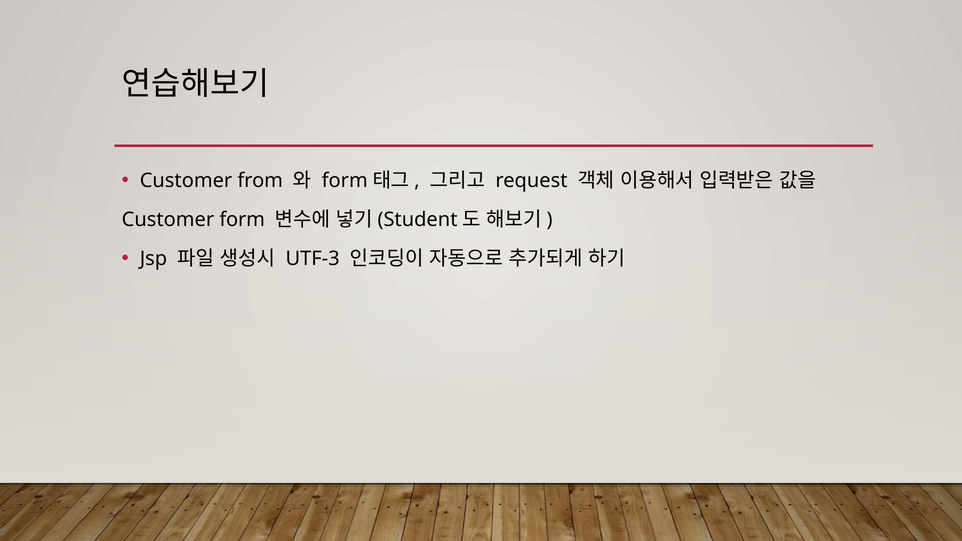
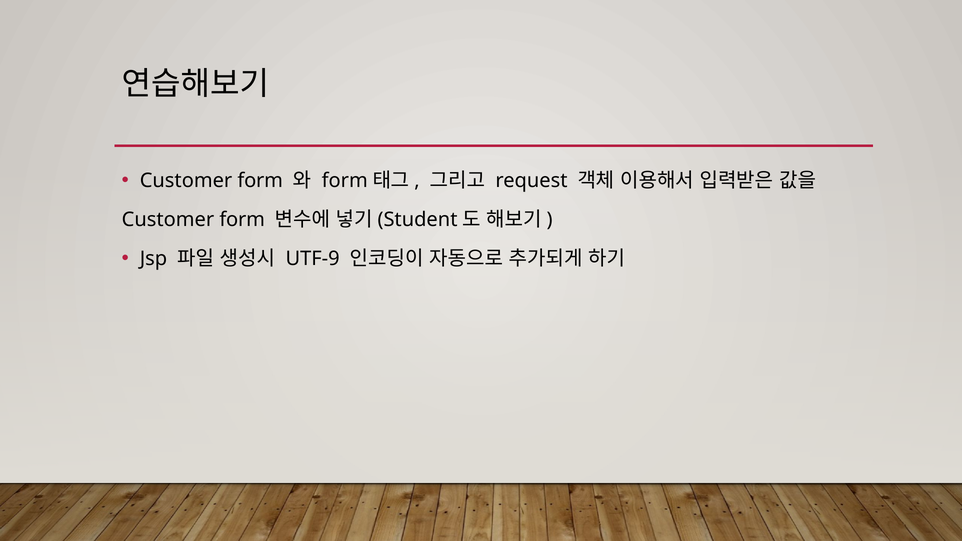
from at (260, 181): from -> form
UTF-3: UTF-3 -> UTF-9
